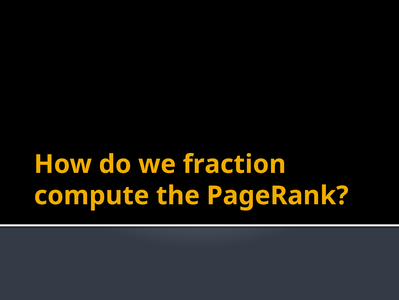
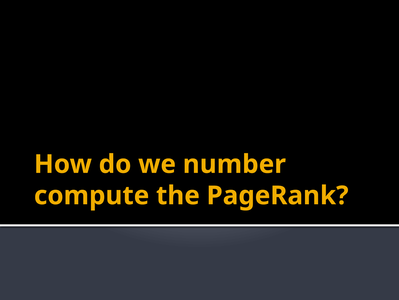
fraction: fraction -> number
